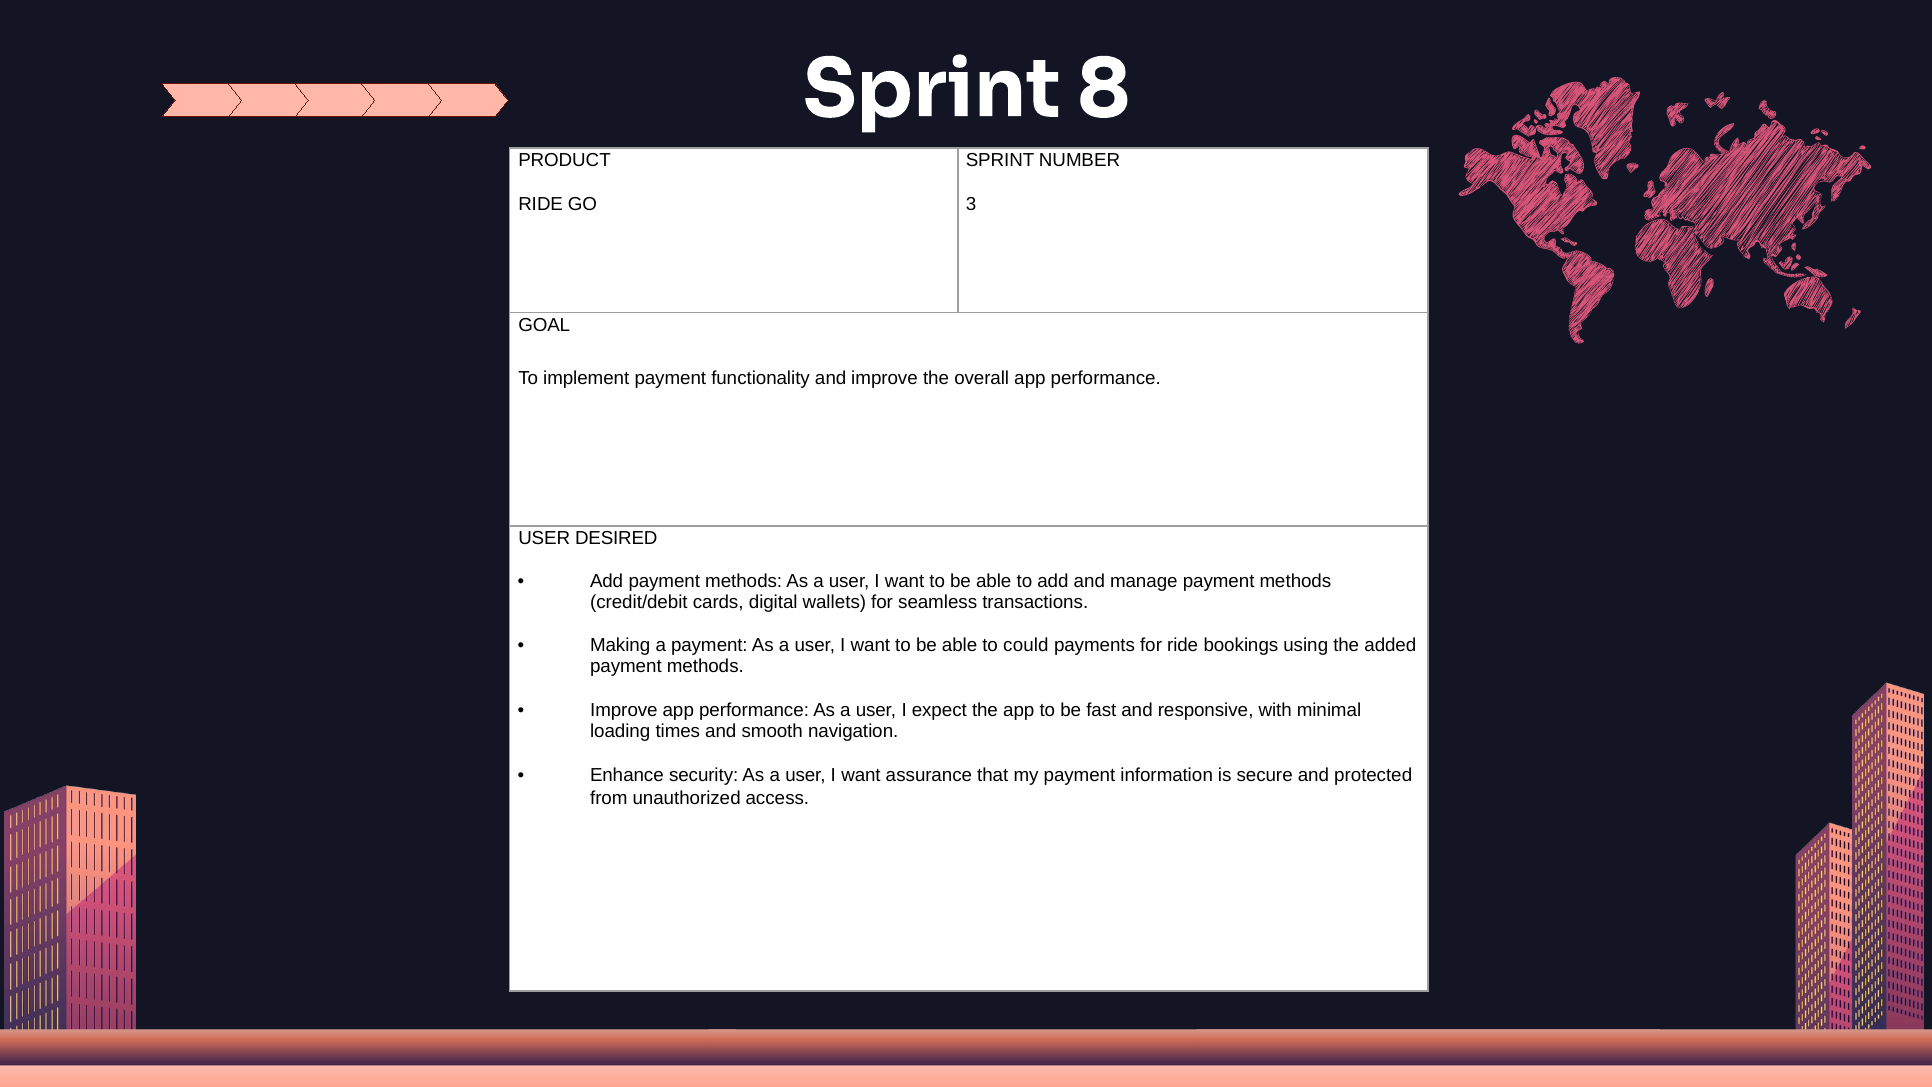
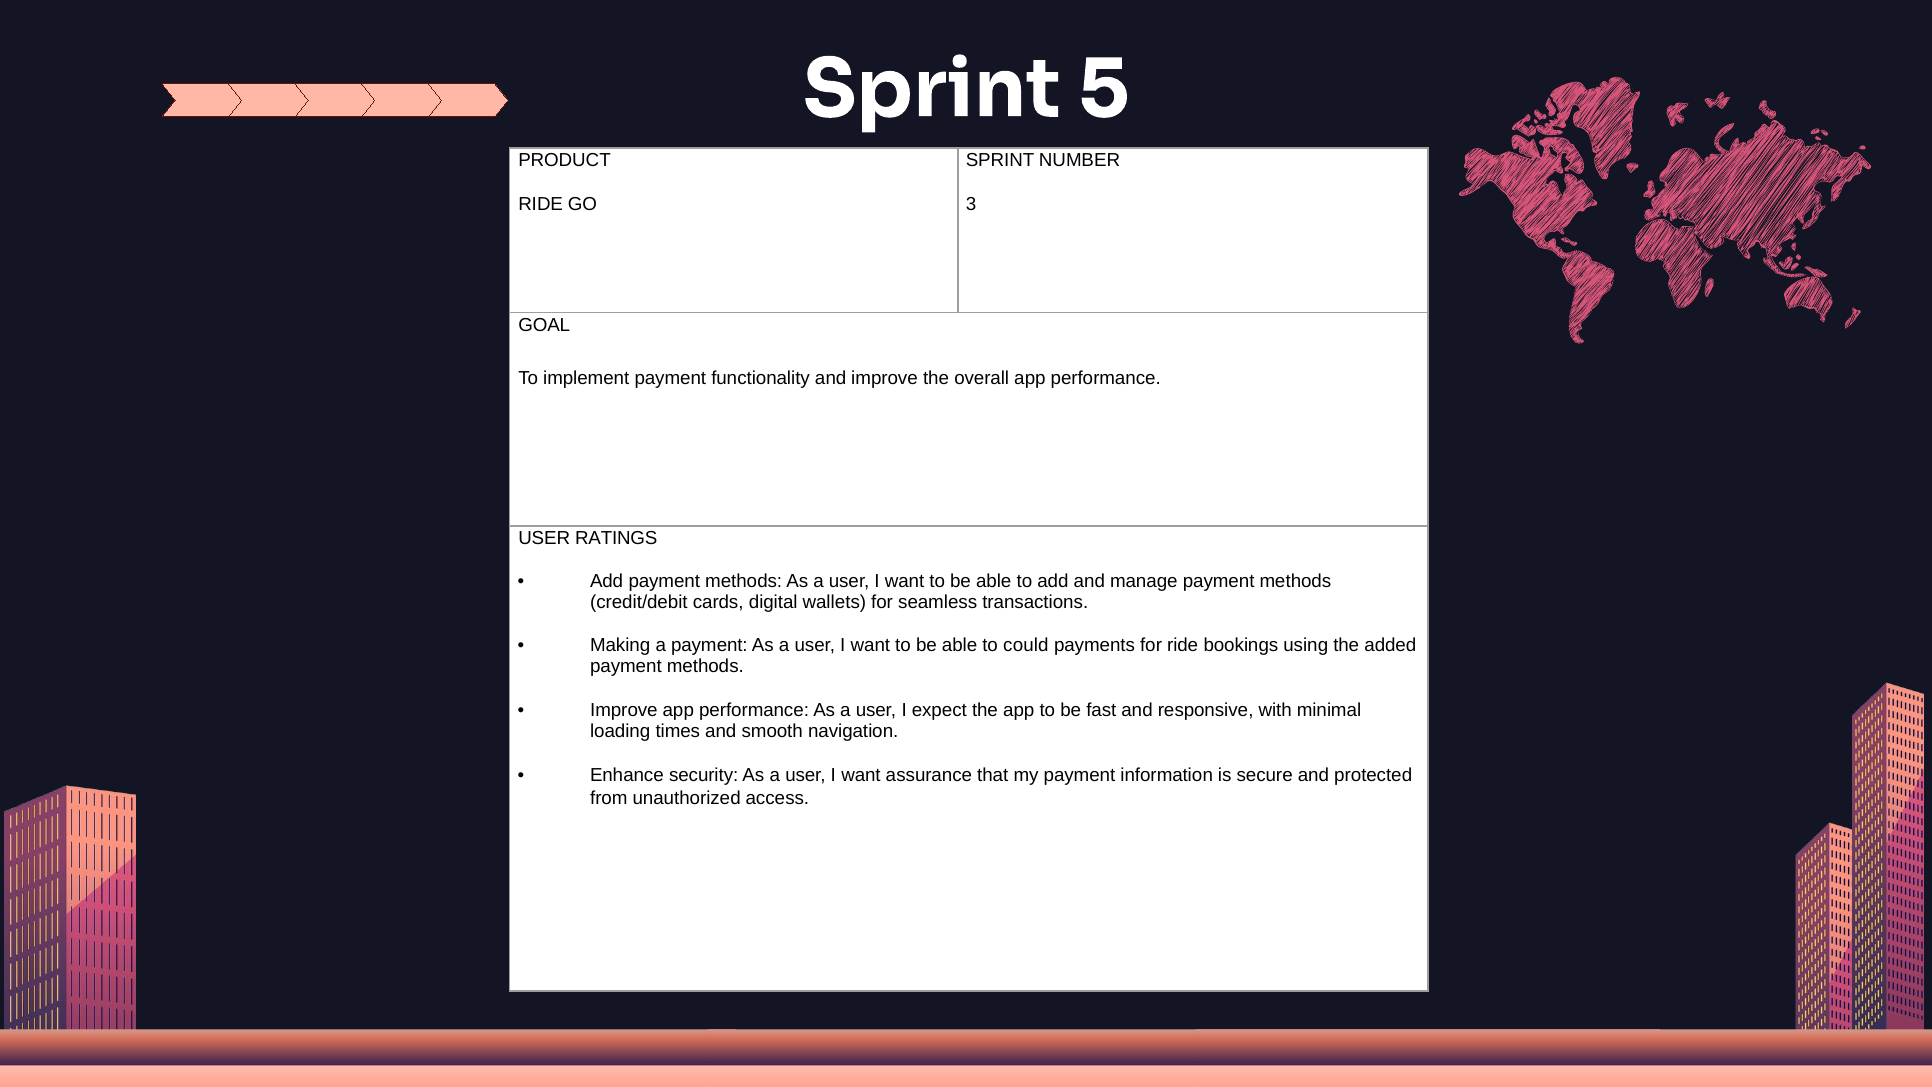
8: 8 -> 5
DESIRED: DESIRED -> RATINGS
